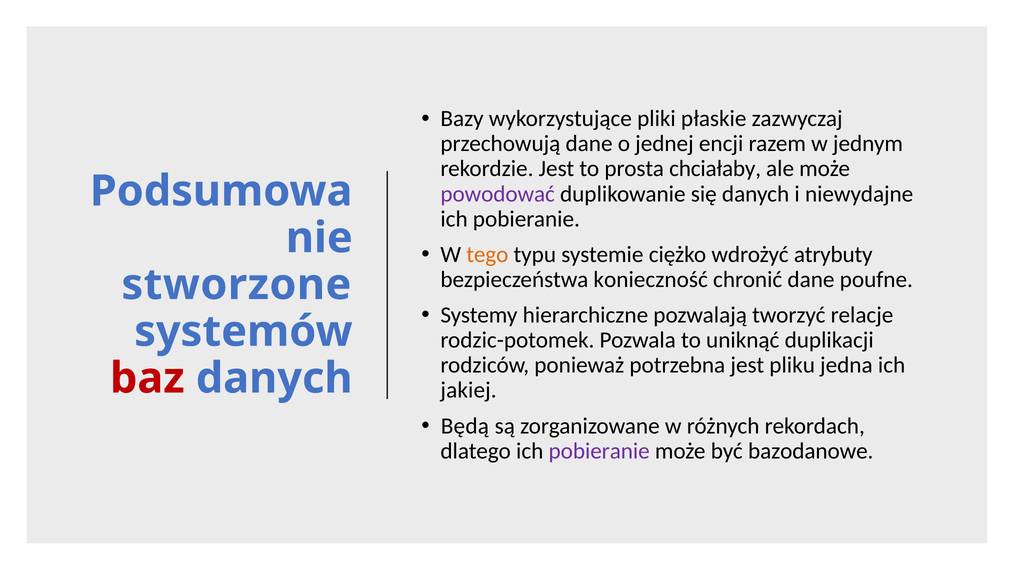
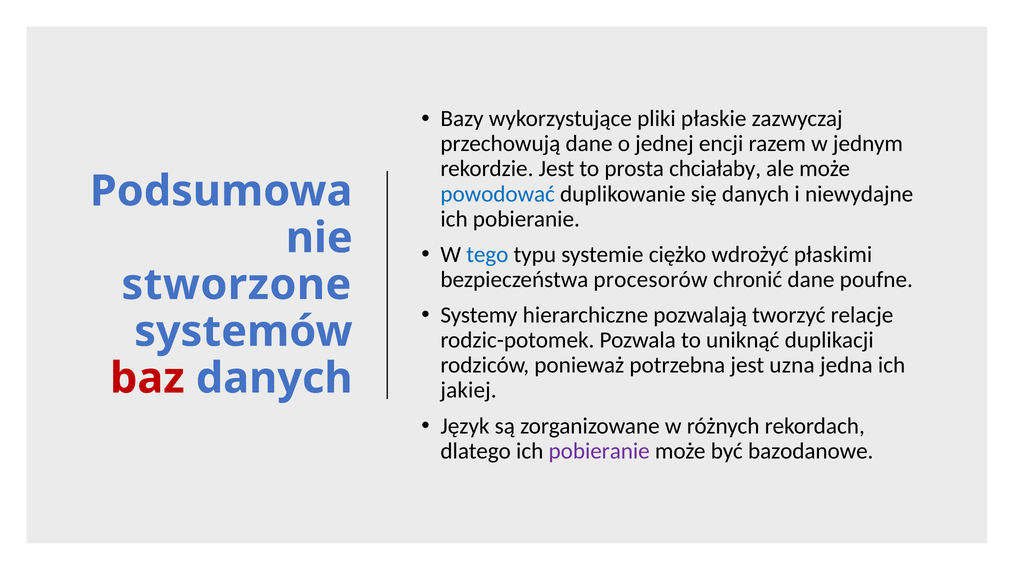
powodować colour: purple -> blue
tego colour: orange -> blue
atrybuty: atrybuty -> płaskimi
konieczność: konieczność -> procesorów
pliku: pliku -> uzna
Będą: Będą -> Język
